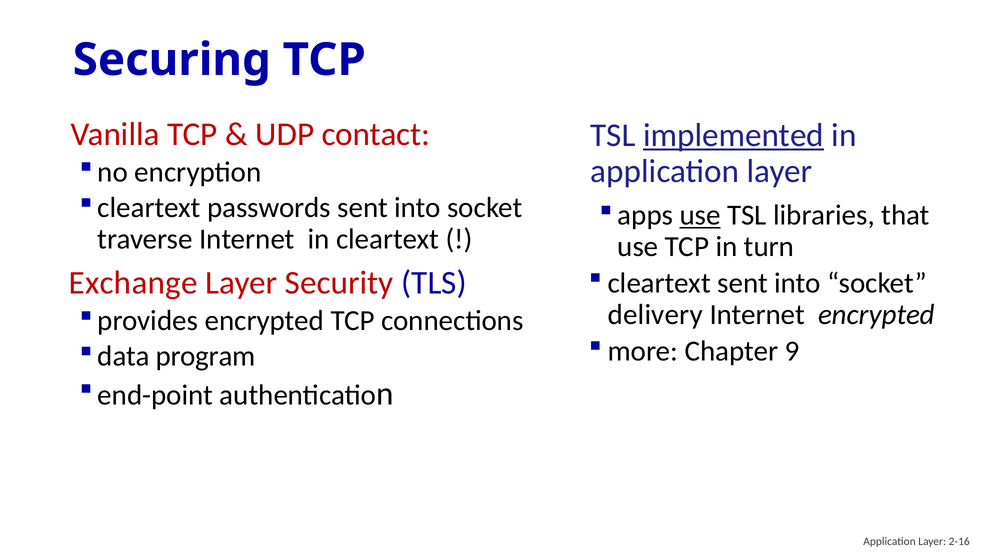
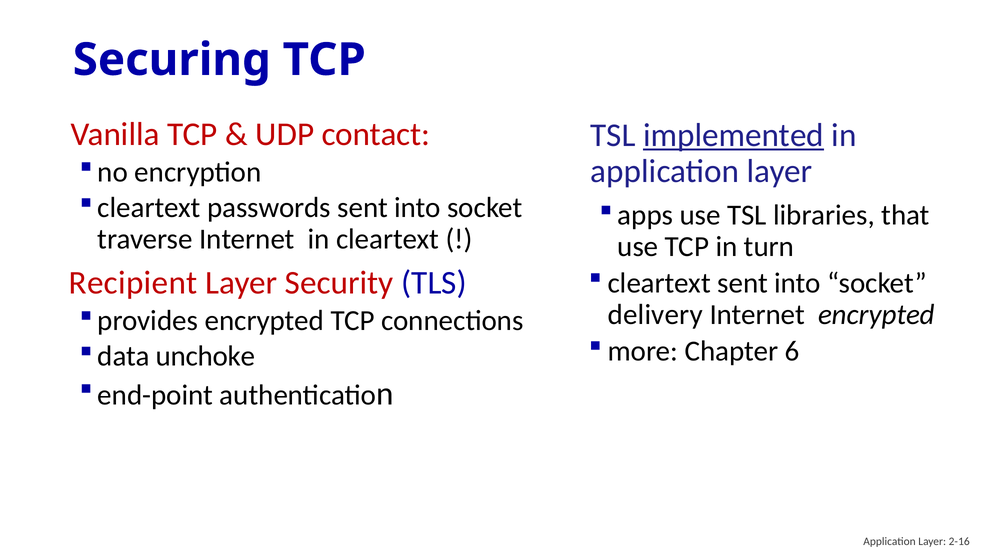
use at (700, 215) underline: present -> none
Exchange: Exchange -> Recipient
9: 9 -> 6
program: program -> unchoke
